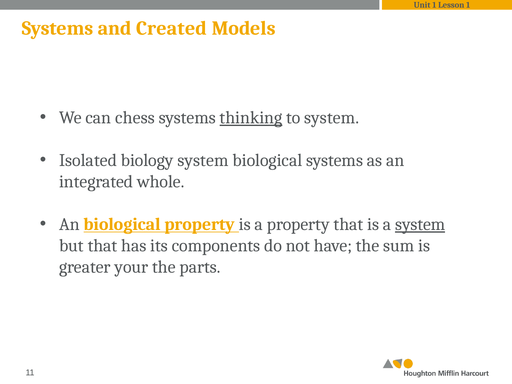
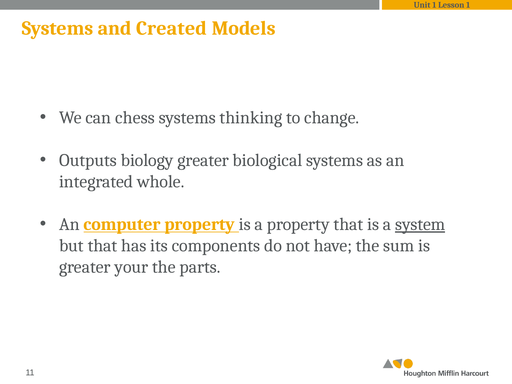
thinking underline: present -> none
to system: system -> change
Isolated: Isolated -> Outputs
biology system: system -> greater
An biological: biological -> computer
